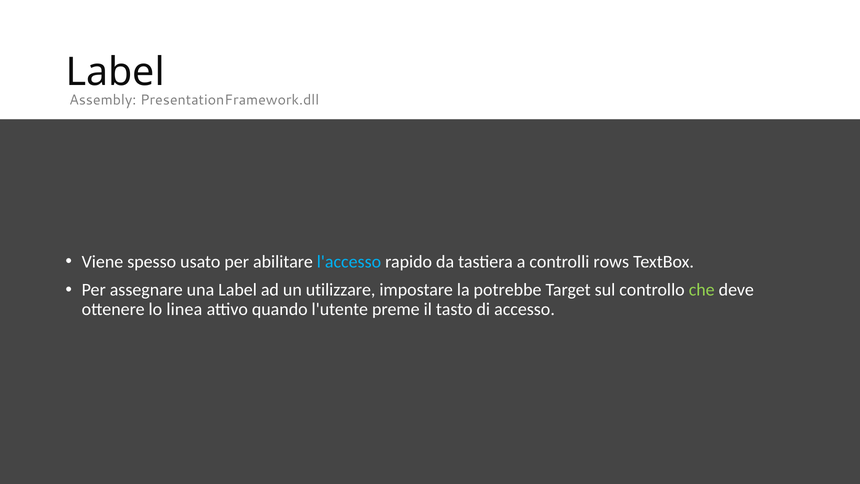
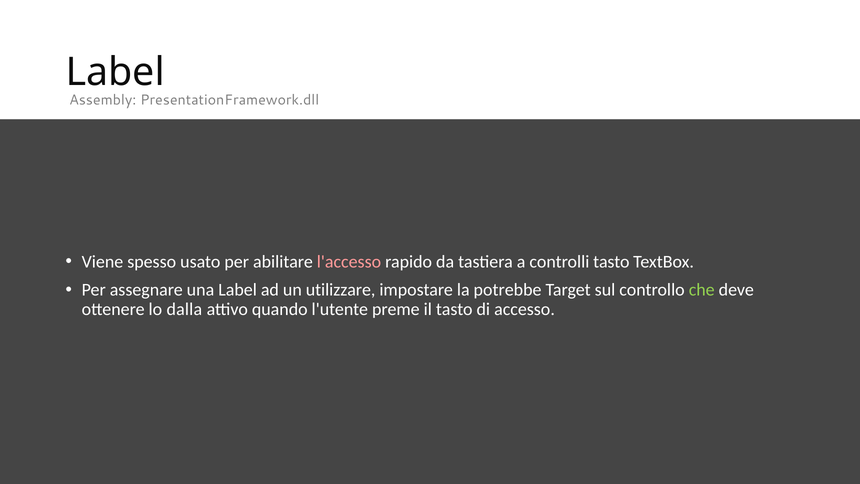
l'accesso colour: light blue -> pink
controlli rows: rows -> tasto
linea: linea -> dalla
